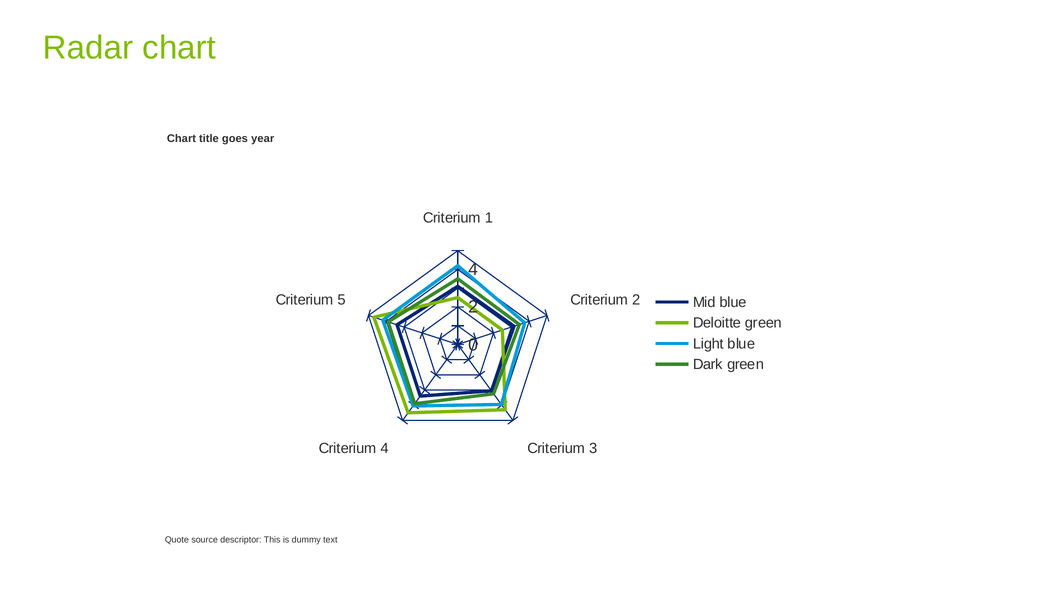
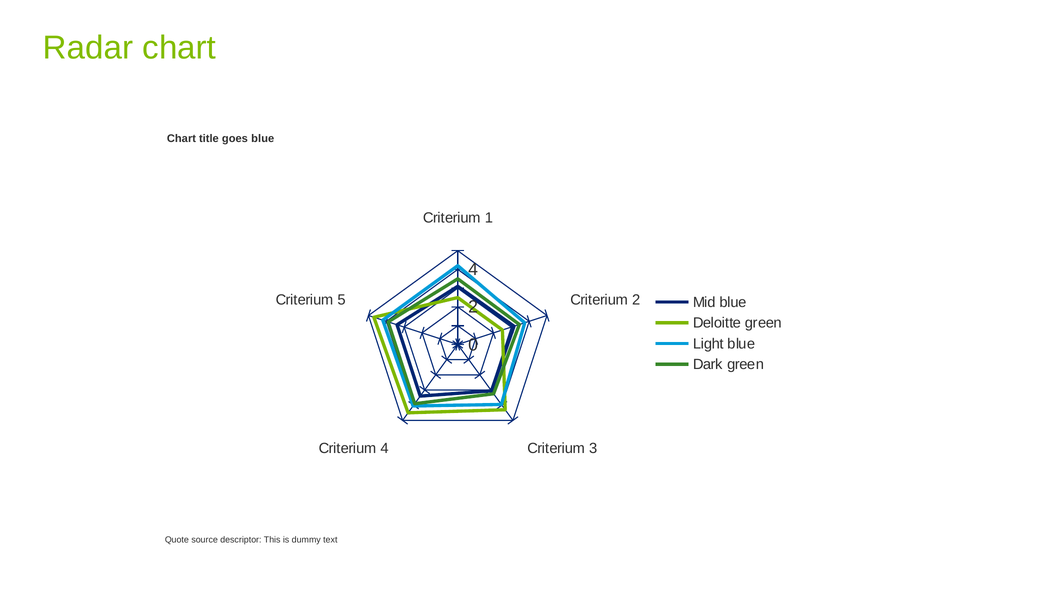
goes year: year -> blue
